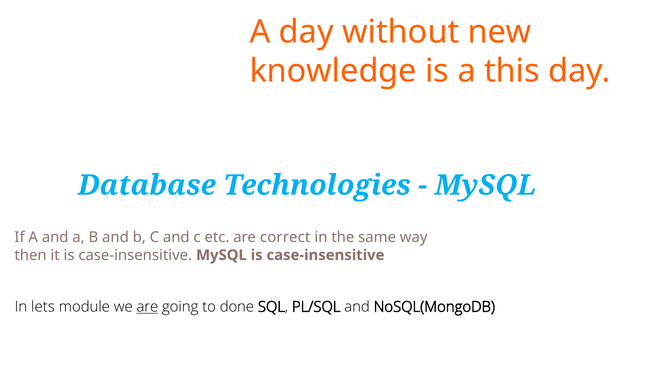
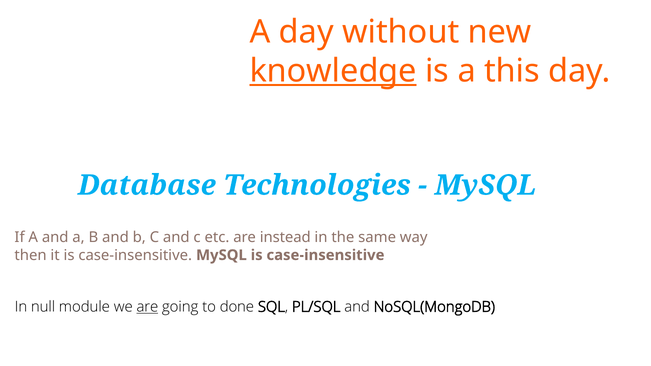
knowledge underline: none -> present
correct: correct -> instead
lets: lets -> null
